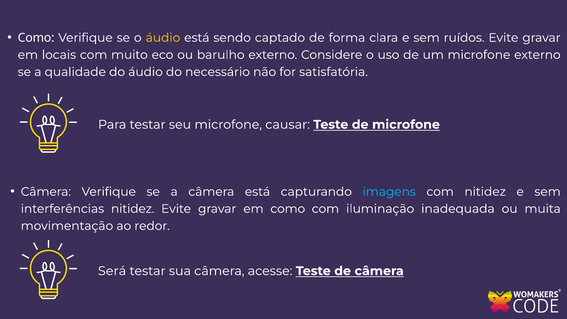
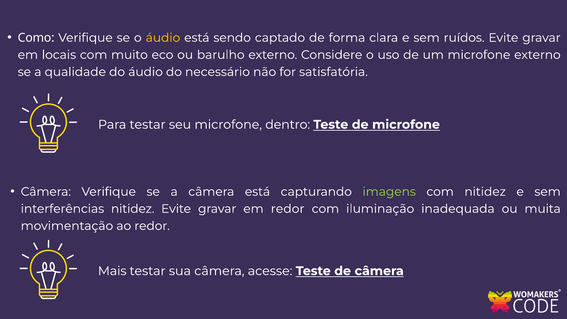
causar: causar -> dentro
imagens colour: light blue -> light green
em como: como -> redor
Será: Será -> Mais
